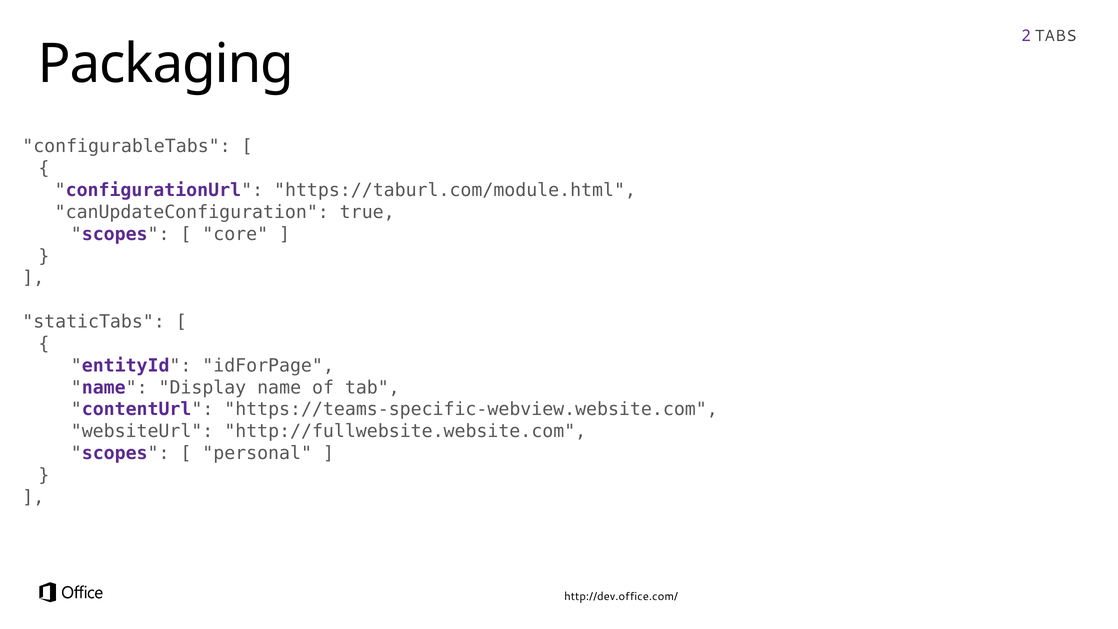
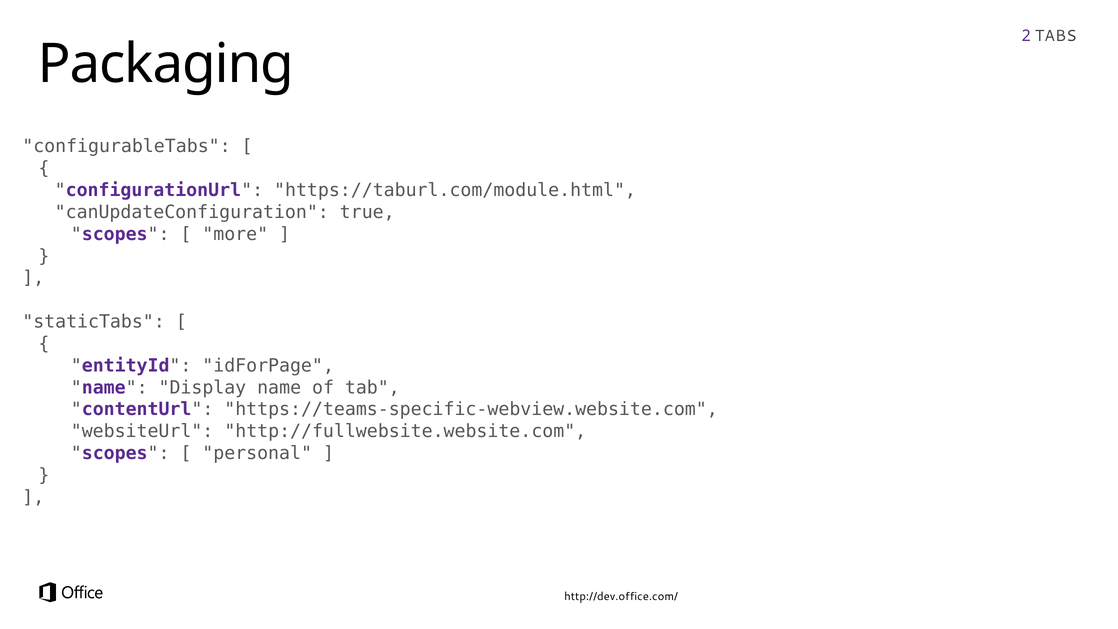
core: core -> more
